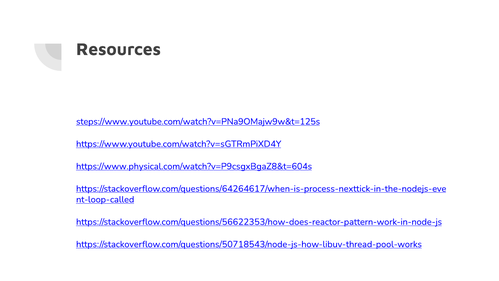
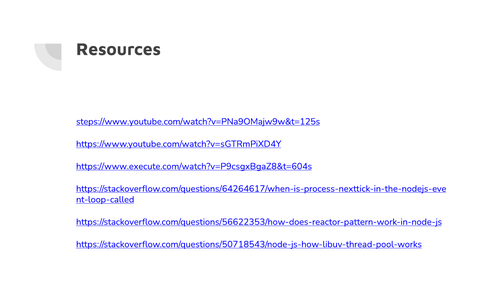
https://www.physical.com/watch?v=P9csgxBgaZ8&t=604s: https://www.physical.com/watch?v=P9csgxBgaZ8&t=604s -> https://www.execute.com/watch?v=P9csgxBgaZ8&t=604s
